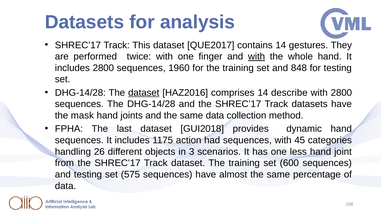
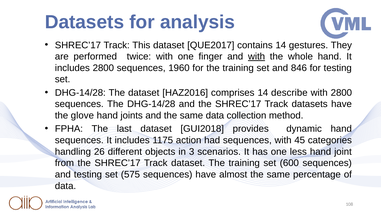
848: 848 -> 846
dataset at (144, 93) underline: present -> none
mask: mask -> glove
